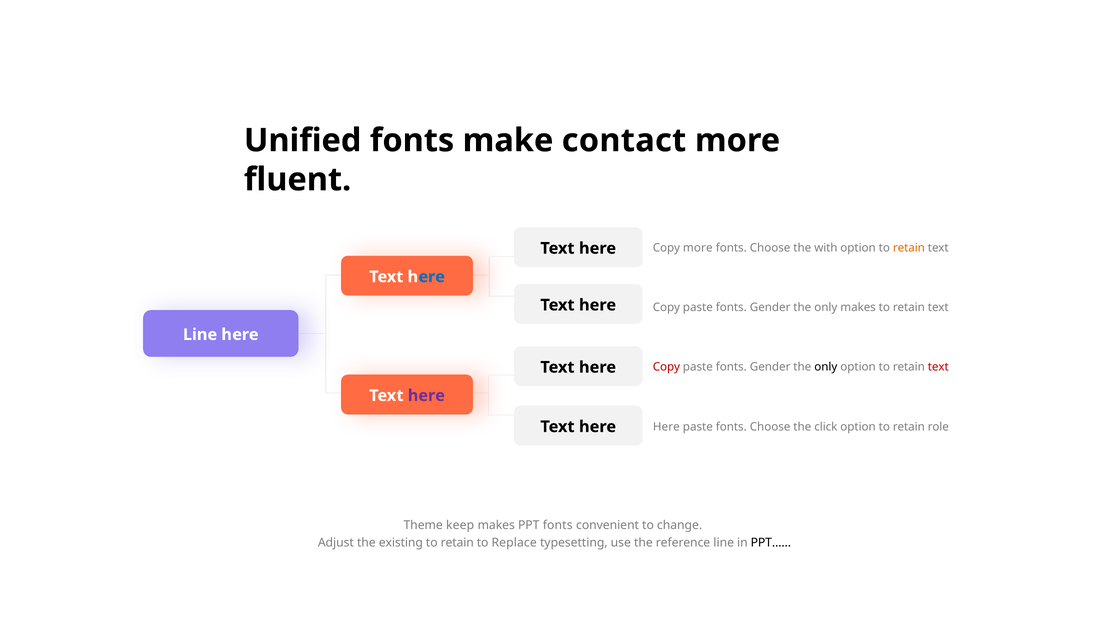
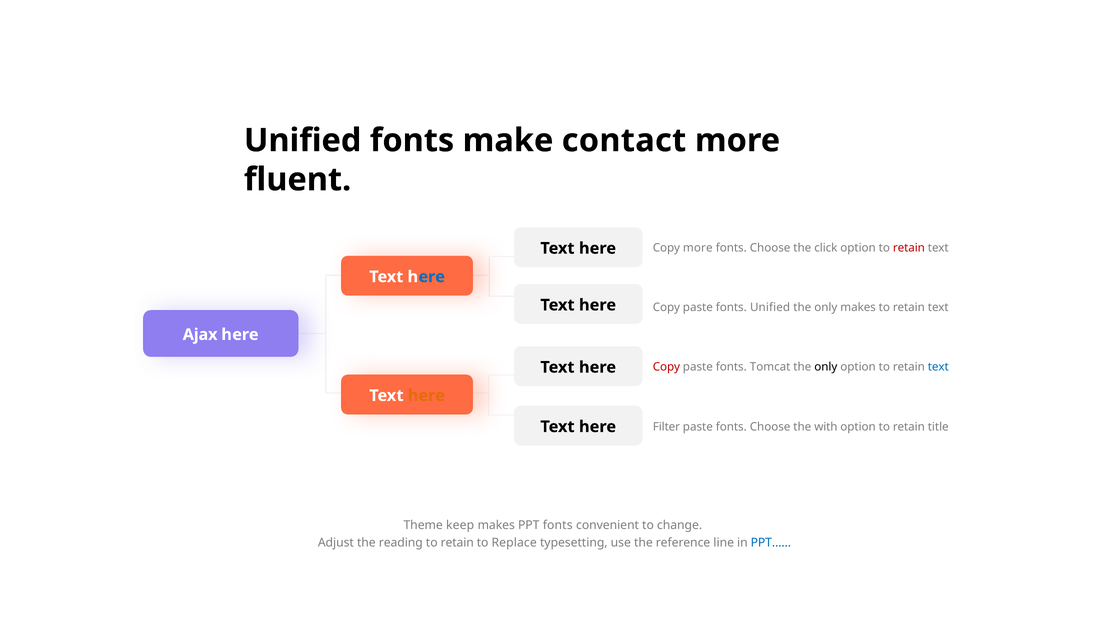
with: with -> click
retain at (909, 248) colour: orange -> red
Gender at (770, 307): Gender -> Unified
Line at (200, 334): Line -> Ajax
Gender at (770, 367): Gender -> Tomcat
text at (938, 367) colour: red -> blue
here at (426, 395) colour: purple -> orange
Here at (666, 427): Here -> Filter
click: click -> with
role: role -> title
existing: existing -> reading
PPT…… colour: black -> blue
